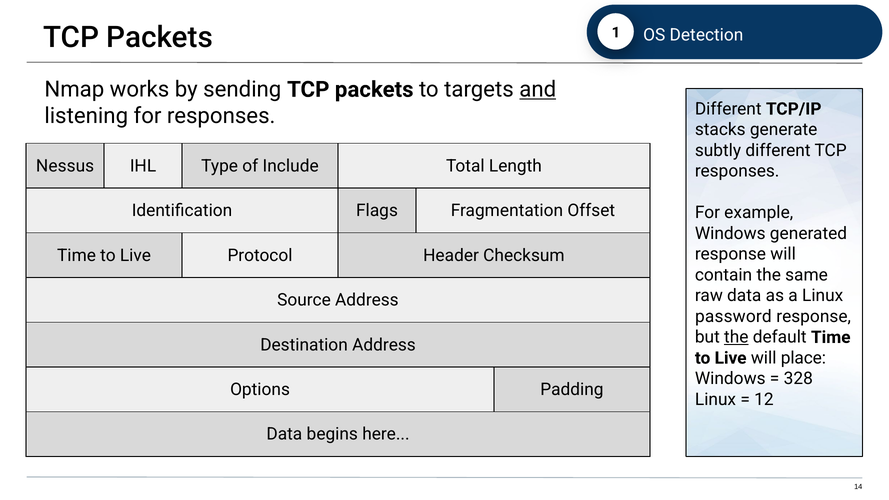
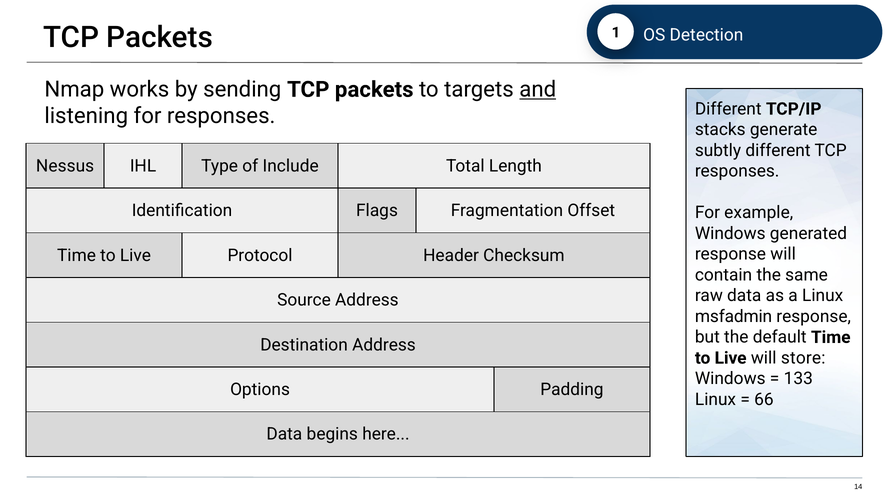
password: password -> msfadmin
the at (736, 337) underline: present -> none
place: place -> store
328: 328 -> 133
12: 12 -> 66
